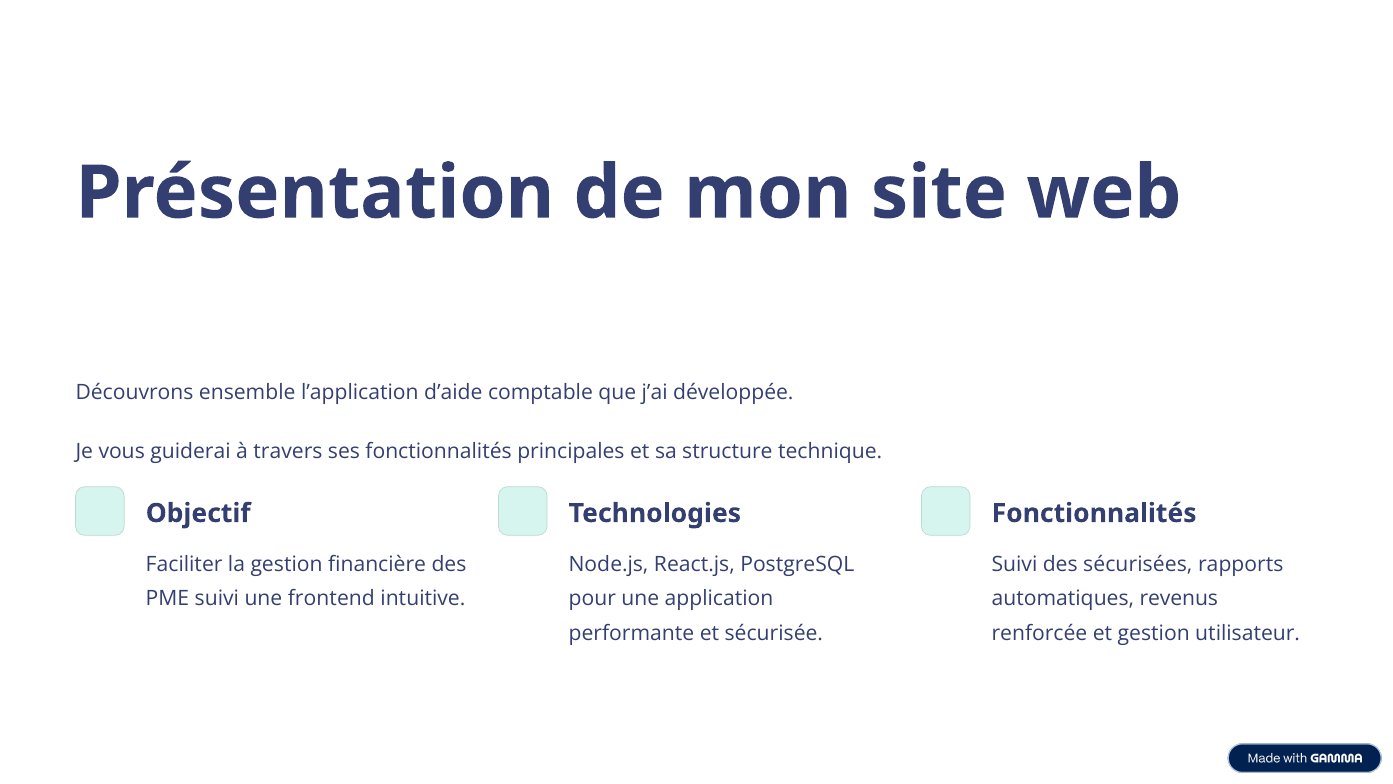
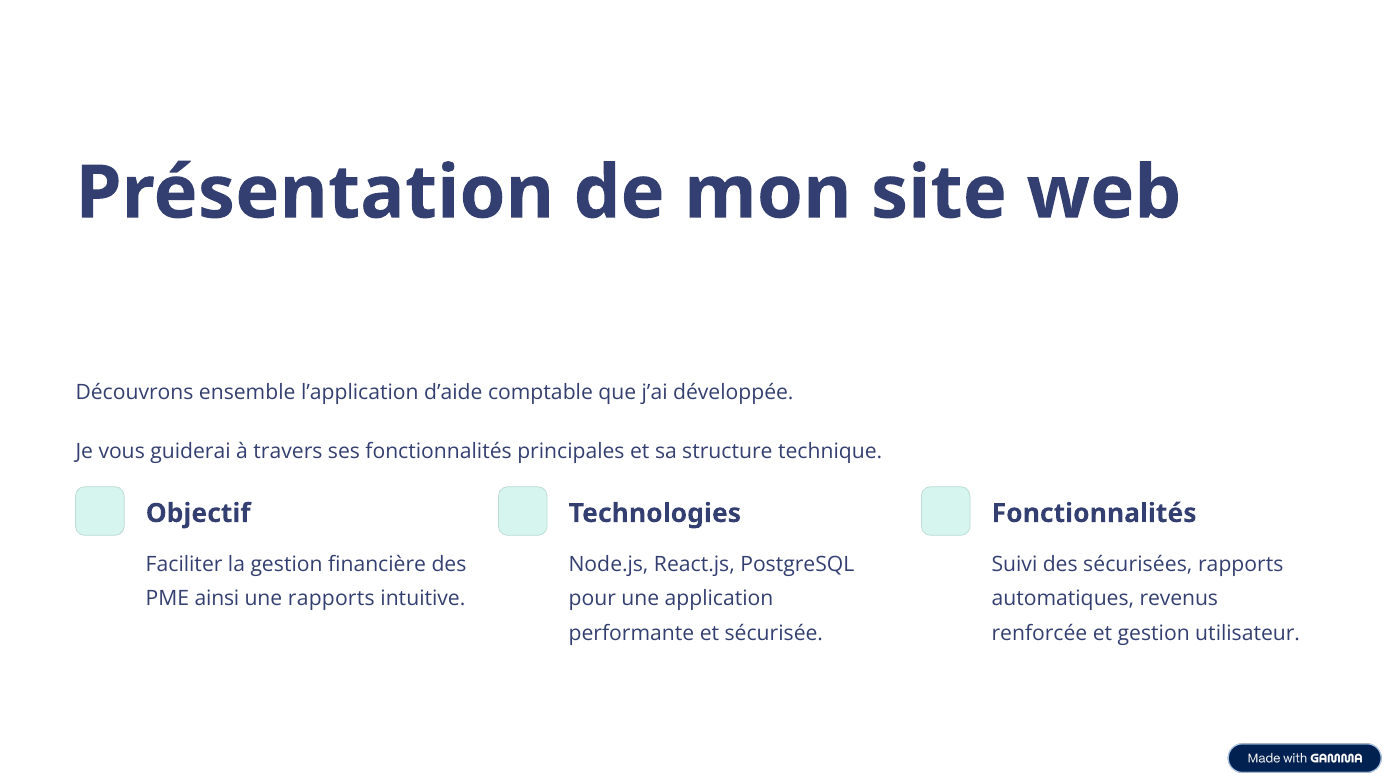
PME suivi: suivi -> ainsi
une frontend: frontend -> rapports
